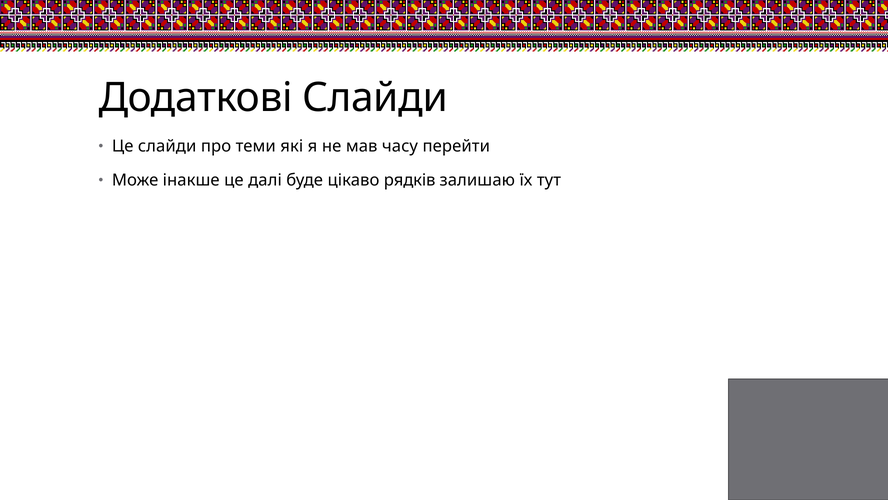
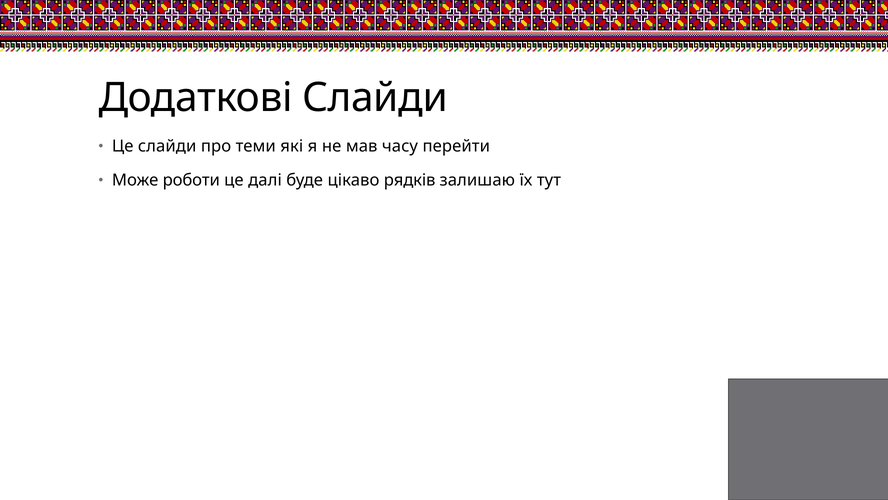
інакше: інакше -> роботи
